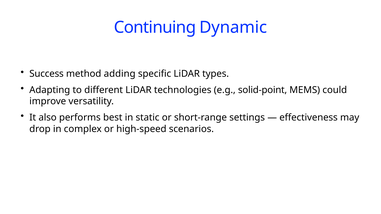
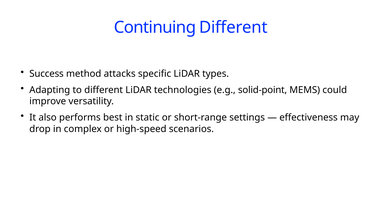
Continuing Dynamic: Dynamic -> Different
adding: adding -> attacks
